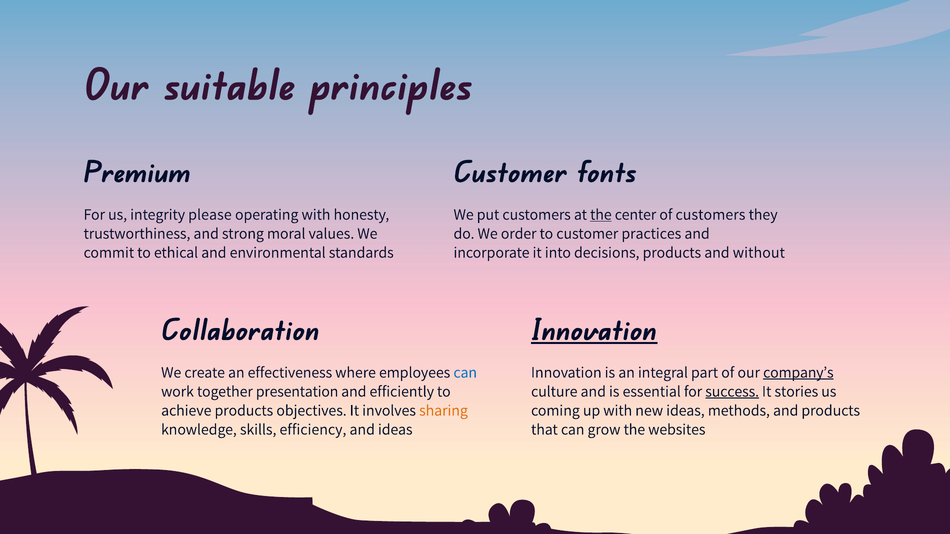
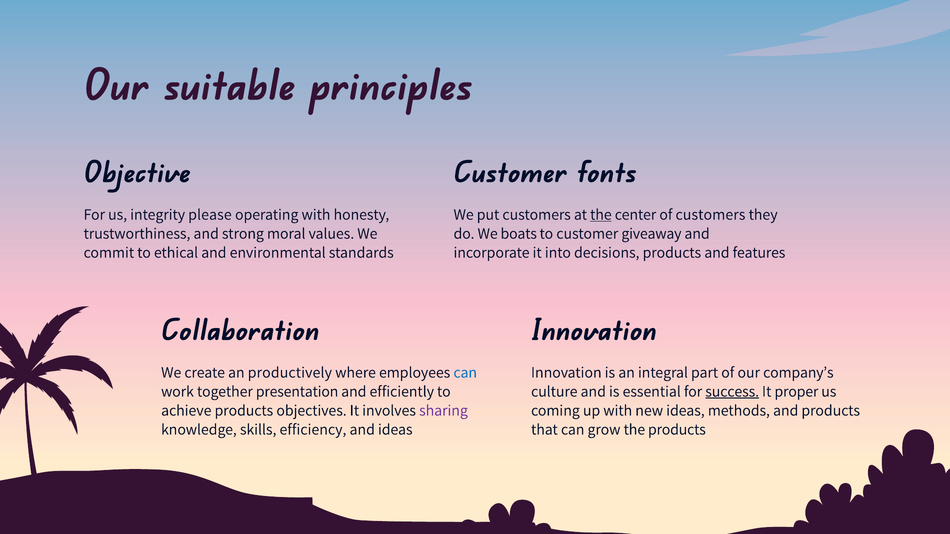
Premium: Premium -> Objective
order: order -> boats
practices: practices -> giveaway
without: without -> features
Innovation at (594, 331) underline: present -> none
effectiveness: effectiveness -> productively
company’s underline: present -> none
stories: stories -> proper
sharing colour: orange -> purple
the websites: websites -> products
